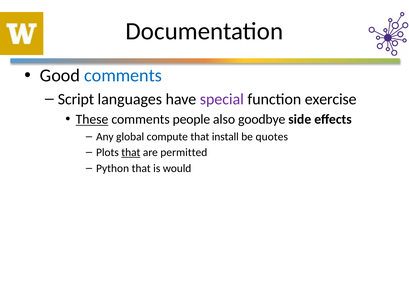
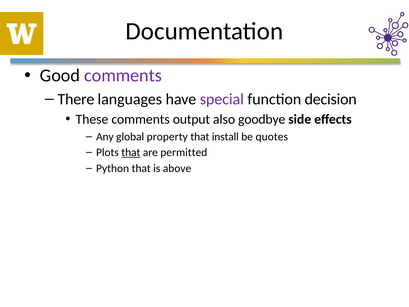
comments at (123, 76) colour: blue -> purple
Script: Script -> There
exercise: exercise -> decision
These underline: present -> none
people: people -> output
compute: compute -> property
would: would -> above
